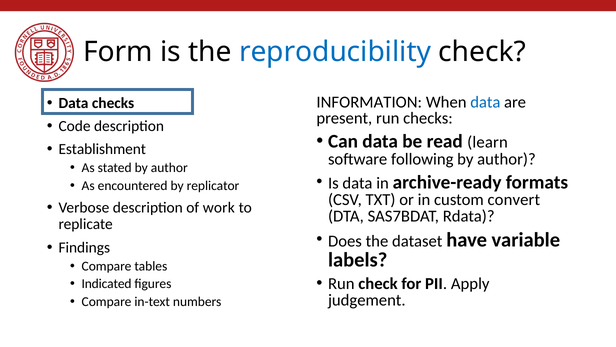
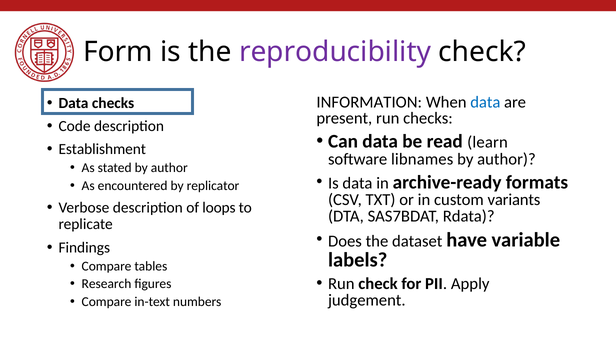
reproducibility colour: blue -> purple
following: following -> libnames
convert: convert -> variants
work: work -> loops
Indicated: Indicated -> Research
